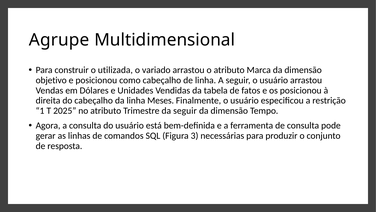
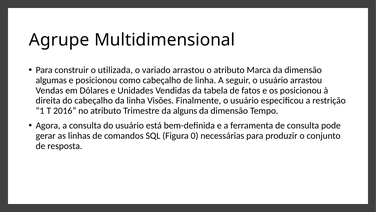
objetivo: objetivo -> algumas
Meses: Meses -> Visões
2025: 2025 -> 2016
da seguir: seguir -> alguns
3: 3 -> 0
